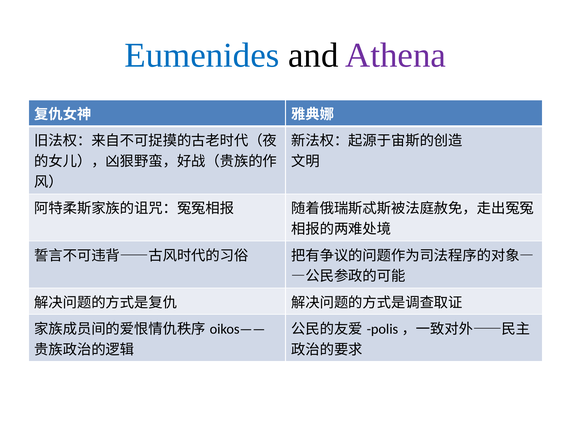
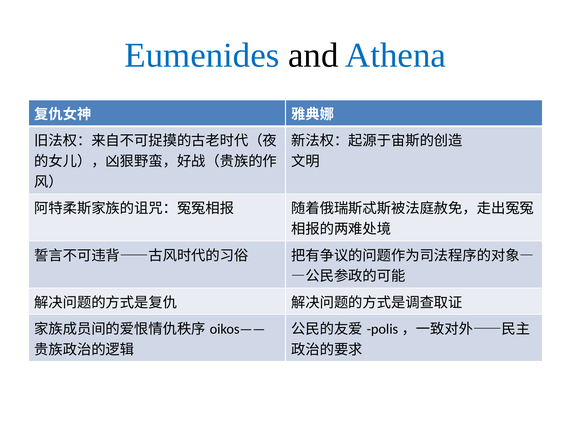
Athena colour: purple -> blue
